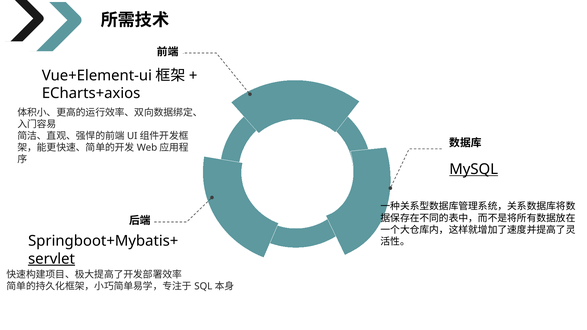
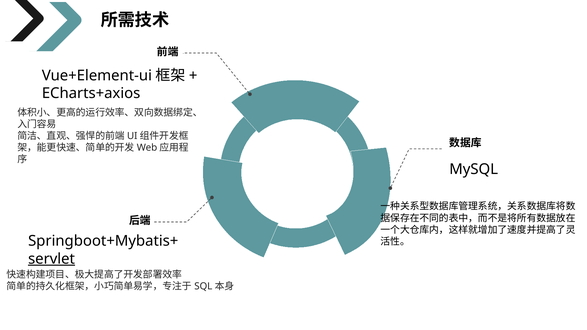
MySQL underline: present -> none
